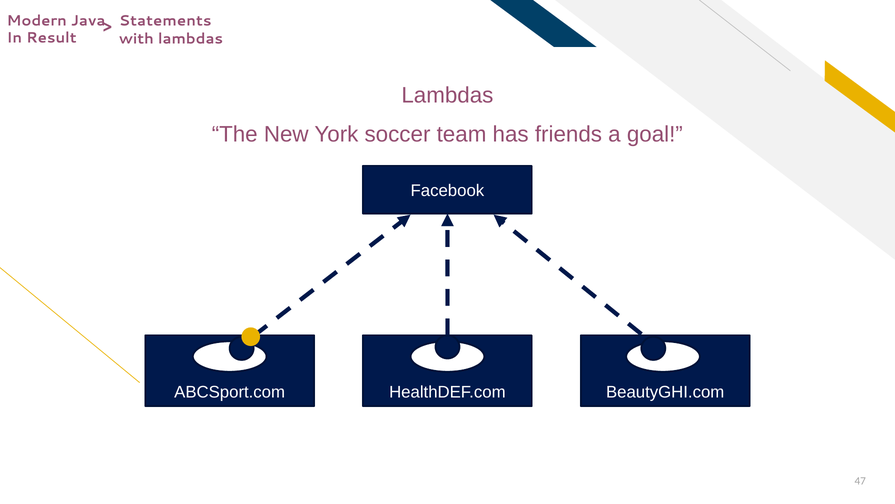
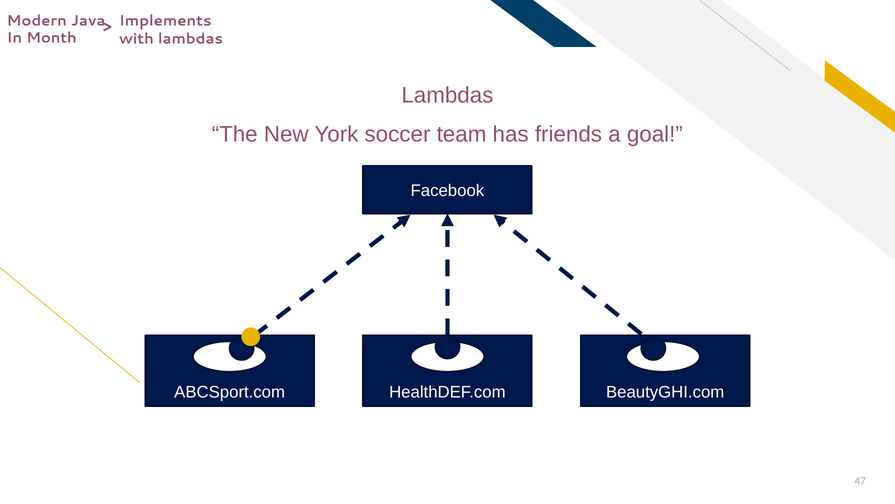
Statements: Statements -> Implements
Result: Result -> Month
